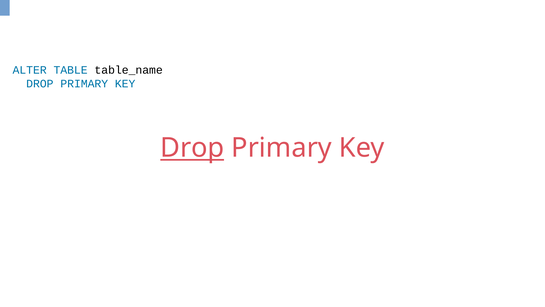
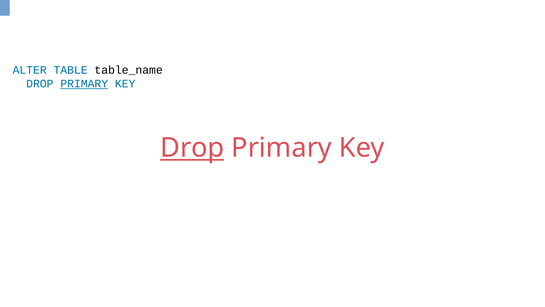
PRIMARY at (84, 84) underline: none -> present
